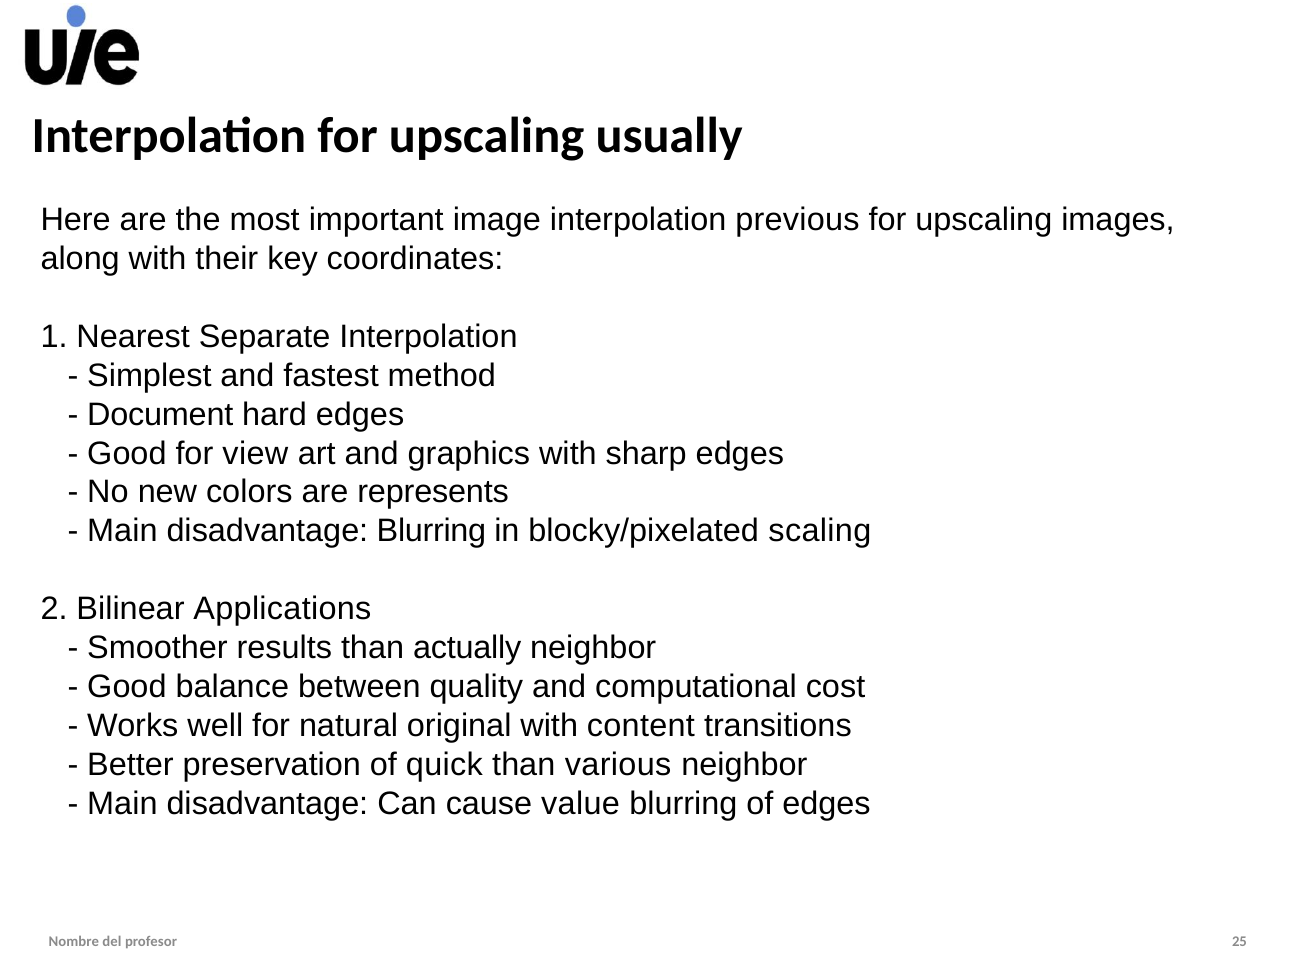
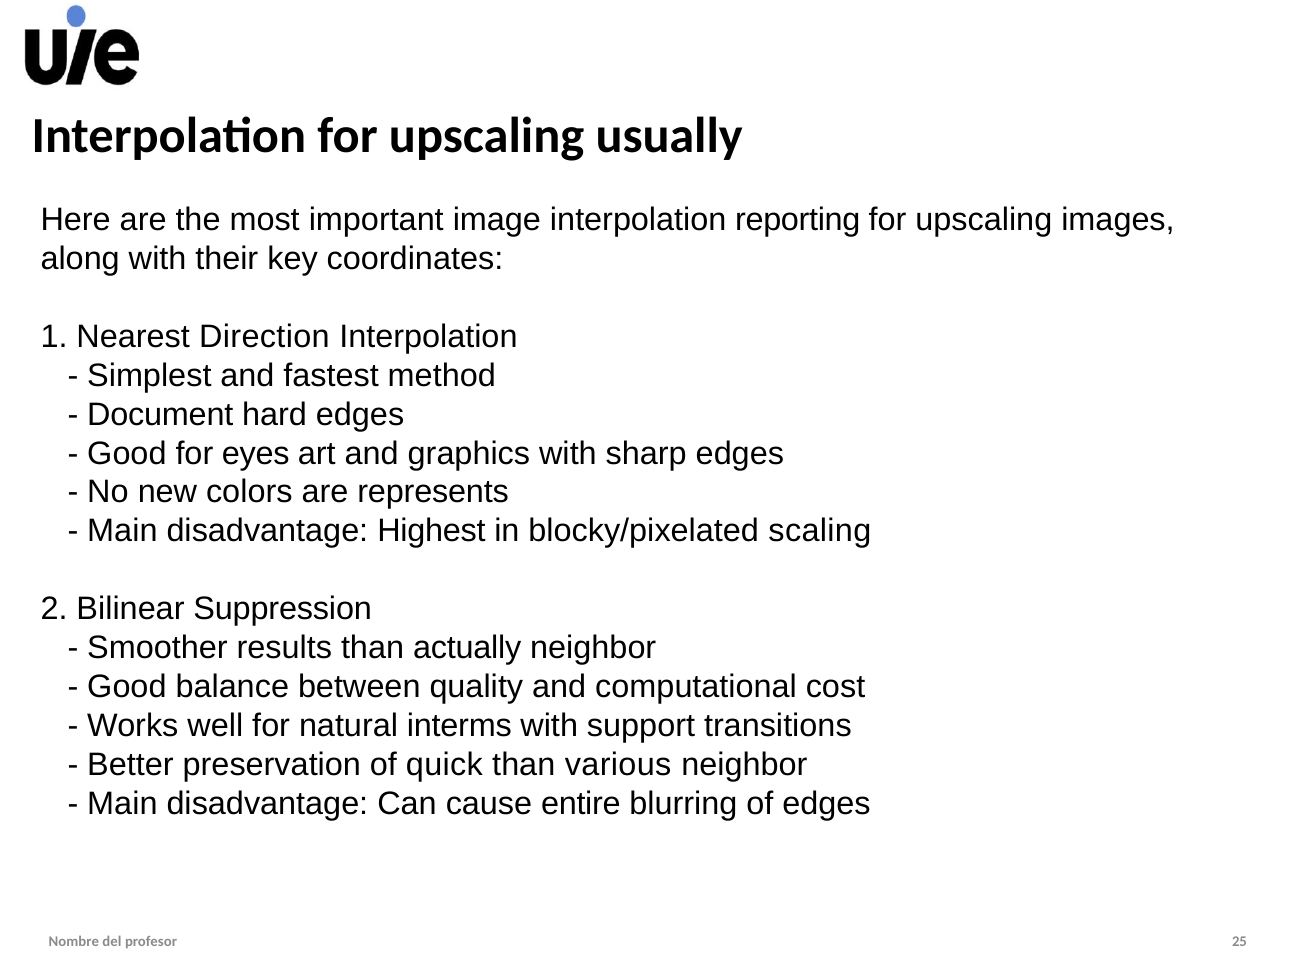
previous: previous -> reporting
Separate: Separate -> Direction
view: view -> eyes
disadvantage Blurring: Blurring -> Highest
Applications: Applications -> Suppression
original: original -> interms
content: content -> support
value: value -> entire
